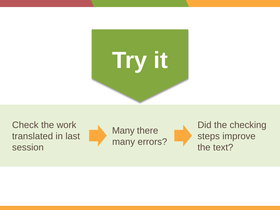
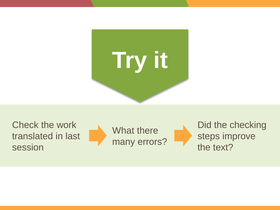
Many at (123, 131): Many -> What
